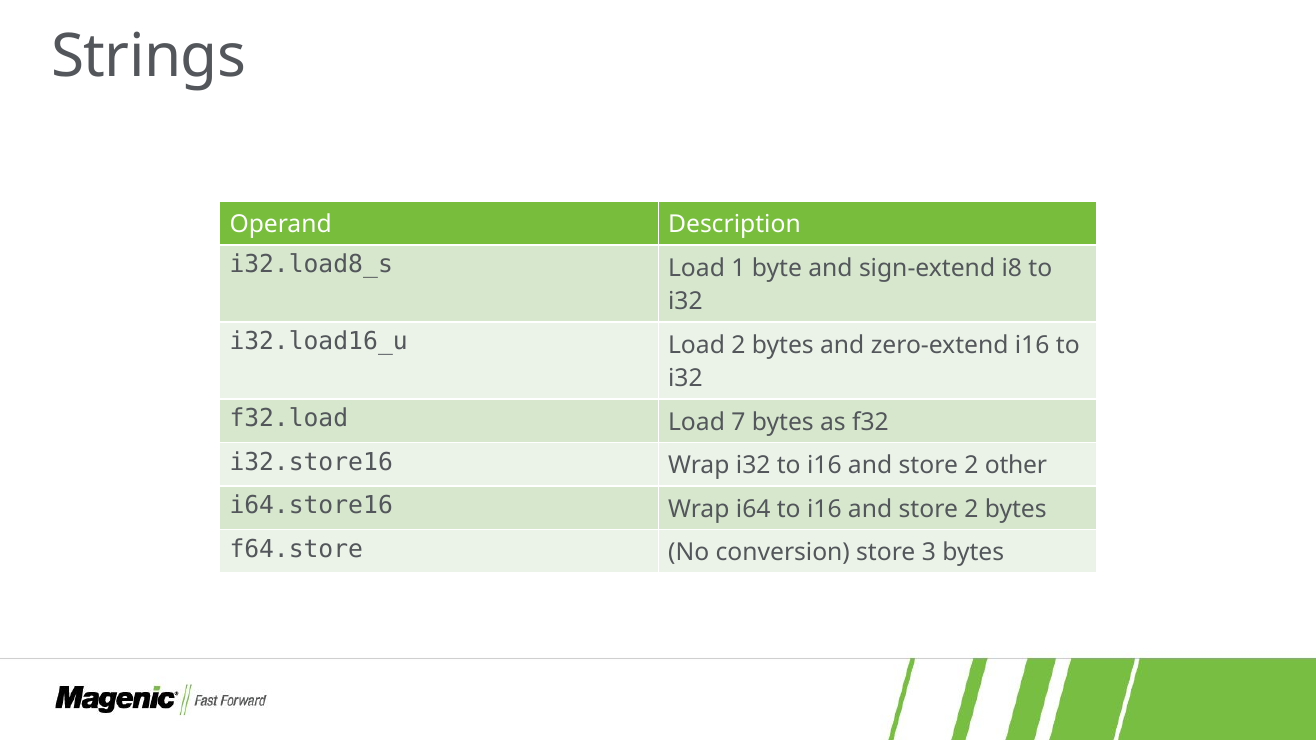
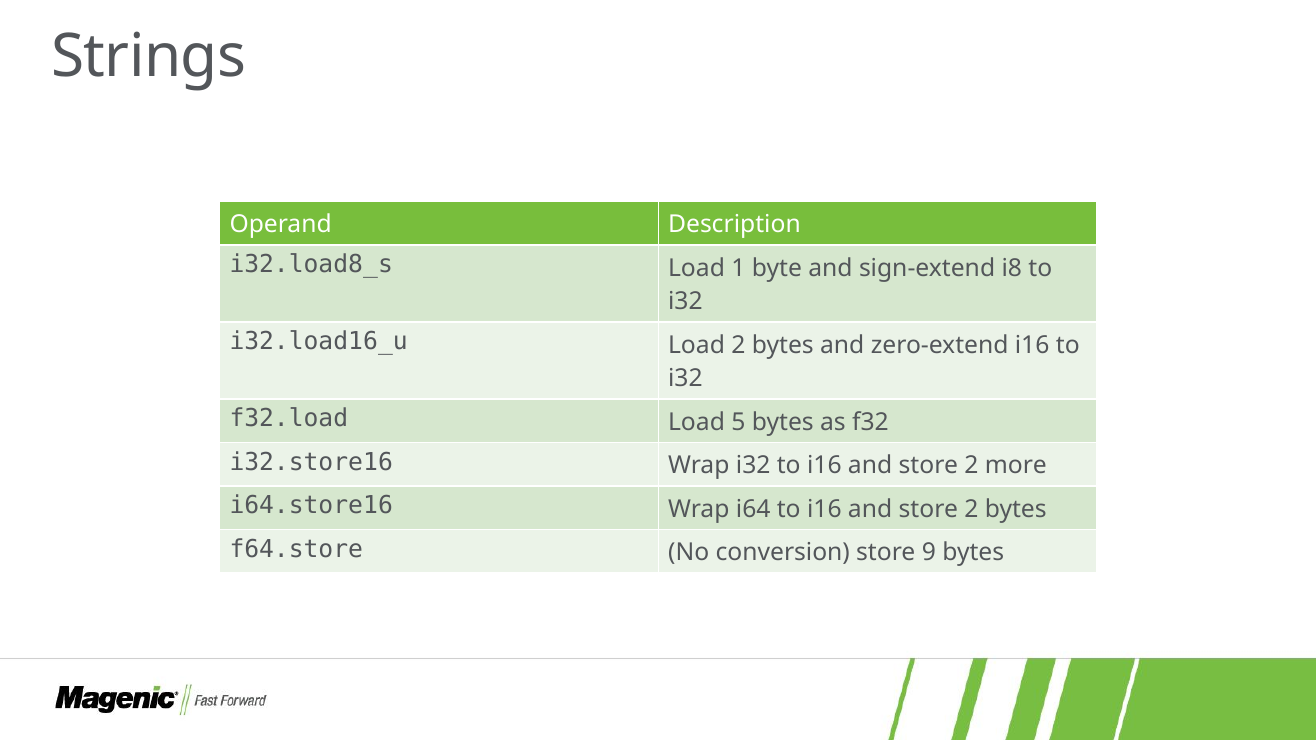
7: 7 -> 5
other: other -> more
3: 3 -> 9
